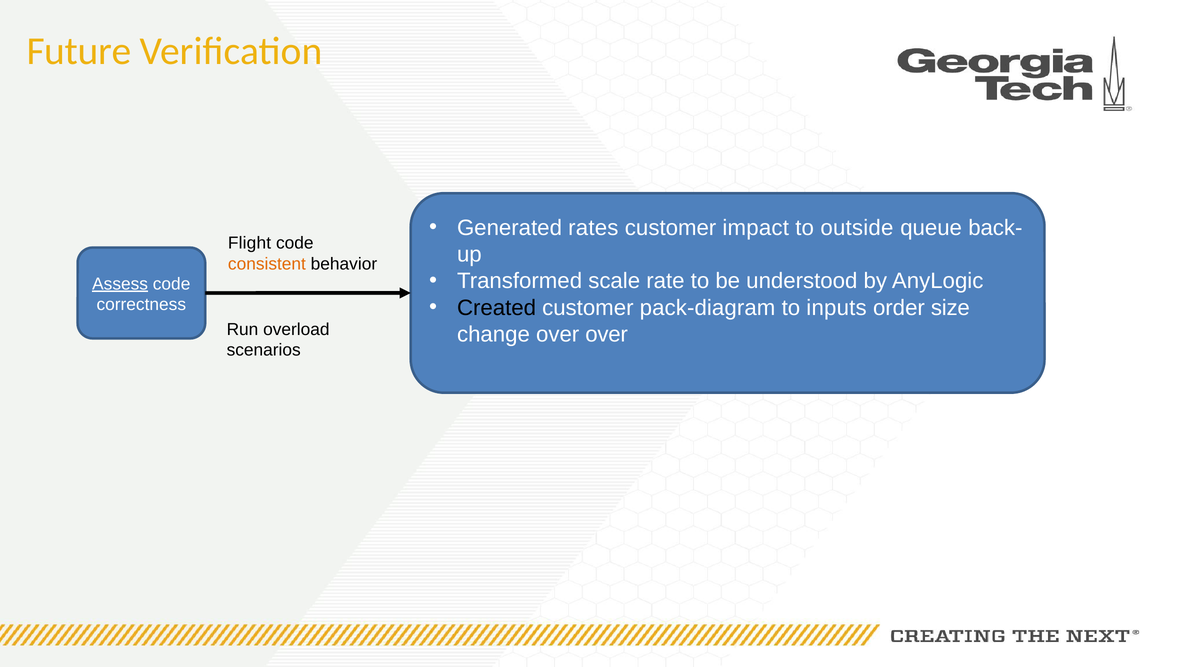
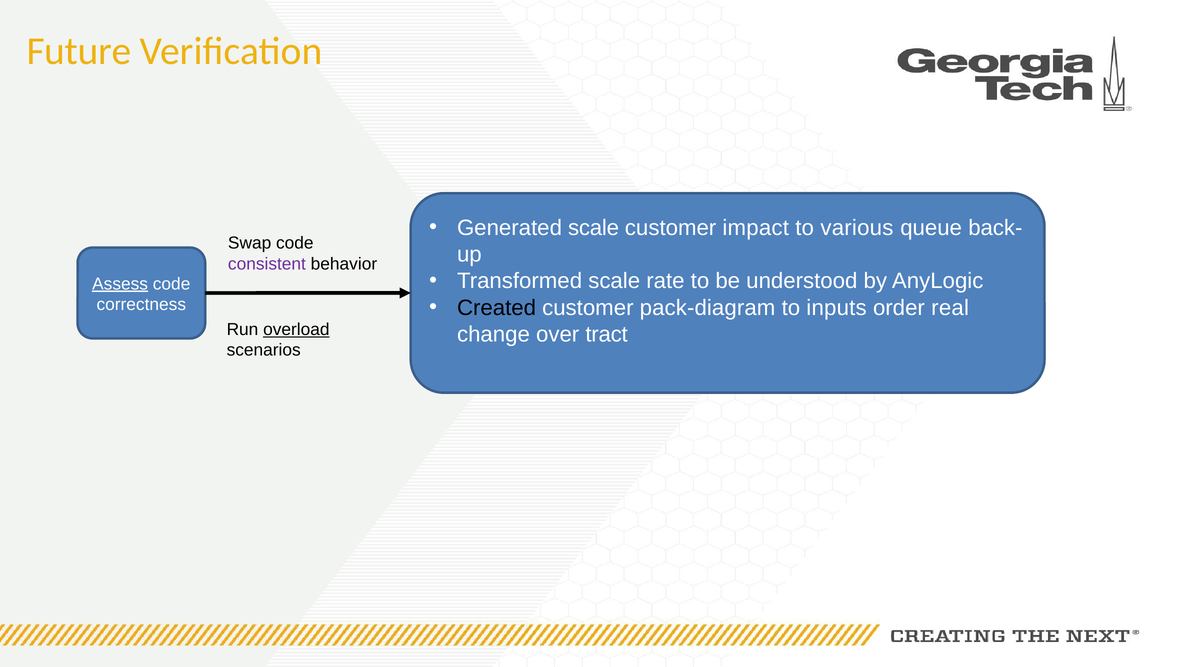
Generated rates: rates -> scale
outside: outside -> various
Flight: Flight -> Swap
consistent colour: orange -> purple
size: size -> real
overload underline: none -> present
over over: over -> tract
